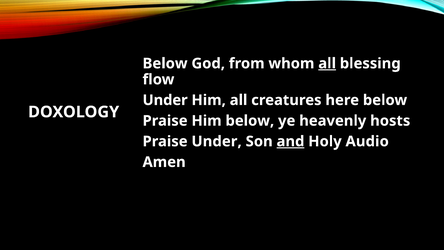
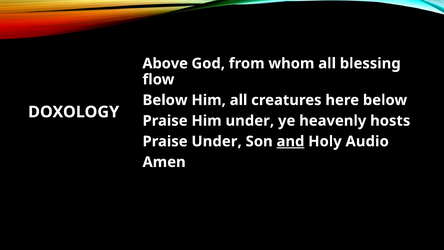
Below at (165, 63): Below -> Above
all at (327, 63) underline: present -> none
Under at (165, 100): Under -> Below
Him below: below -> under
